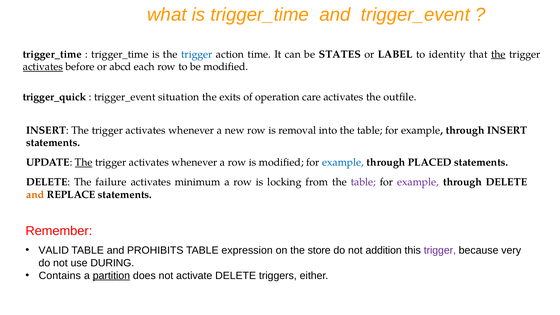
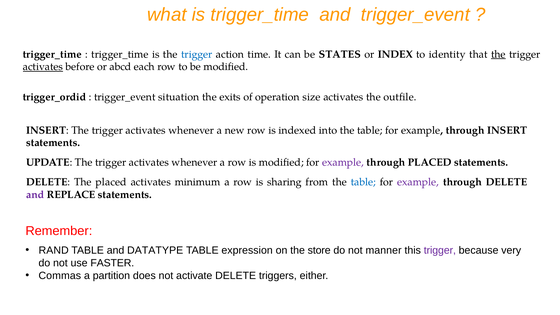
LABEL: LABEL -> INDEX
trigger_quick: trigger_quick -> trigger_ordid
care: care -> size
removal: removal -> indexed
The at (84, 162) underline: present -> none
example at (343, 162) colour: blue -> purple
The failure: failure -> placed
locking: locking -> sharing
table at (363, 182) colour: purple -> blue
and at (35, 195) colour: orange -> purple
VALID: VALID -> RAND
PROHIBITS: PROHIBITS -> DATATYPE
addition: addition -> manner
DURING: DURING -> FASTER
Contains: Contains -> Commas
partition underline: present -> none
